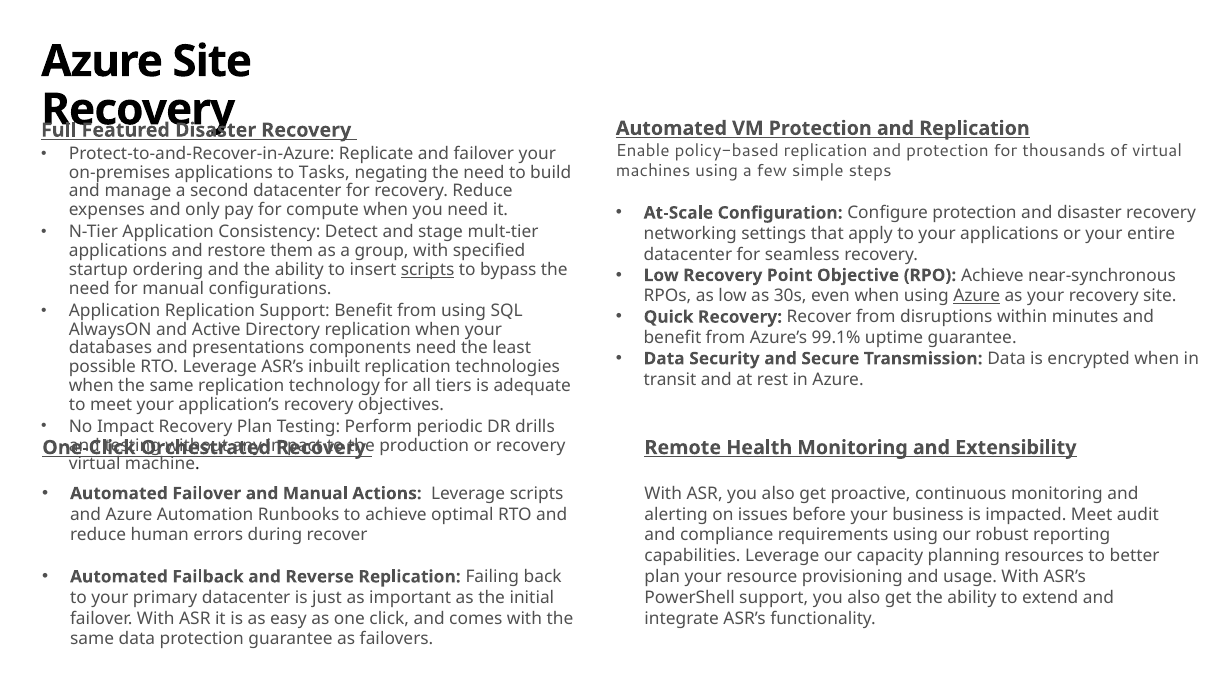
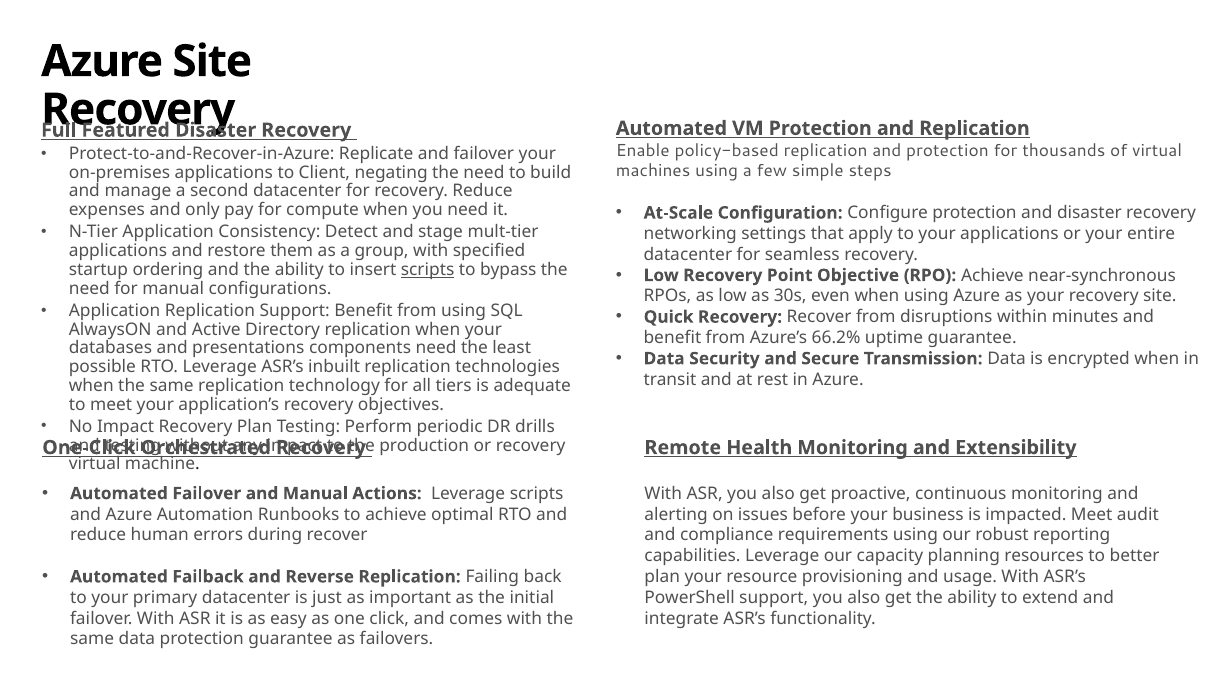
Tasks: Tasks -> Client
Azure at (977, 296) underline: present -> none
99.1%: 99.1% -> 66.2%
